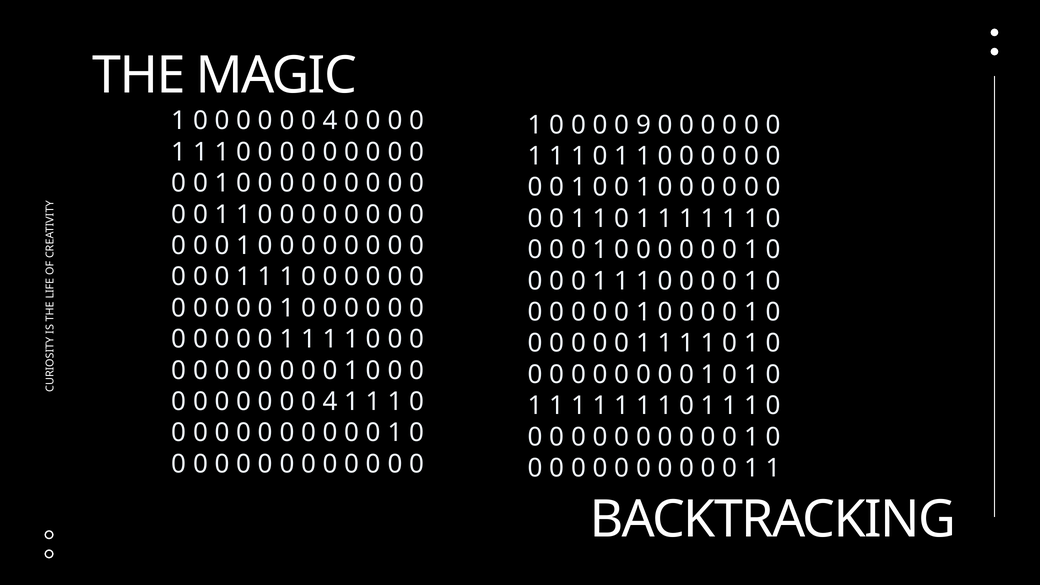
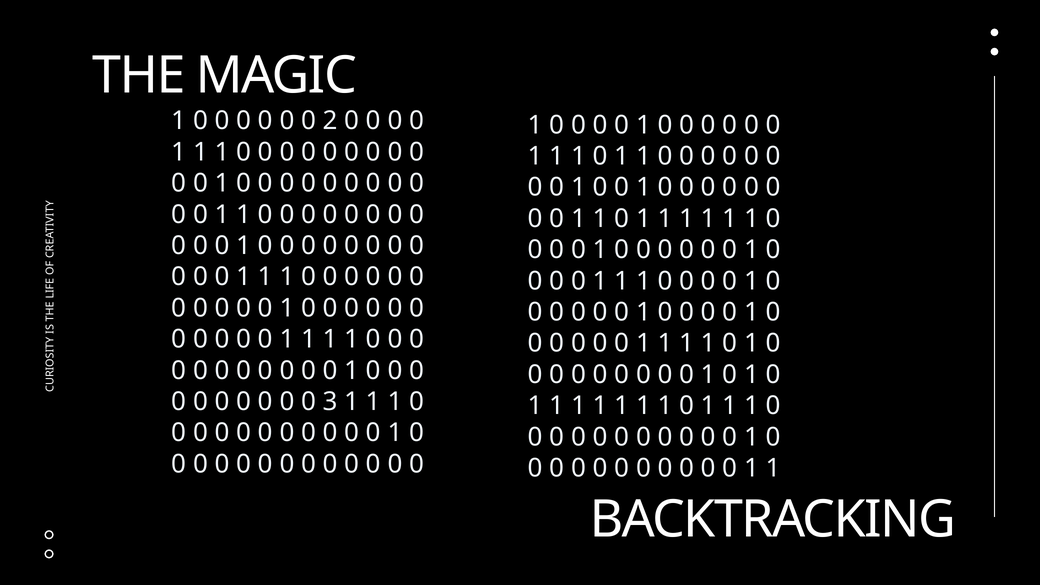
4 at (330, 121): 4 -> 2
9 at (643, 125): 9 -> 1
4 at (330, 402): 4 -> 3
